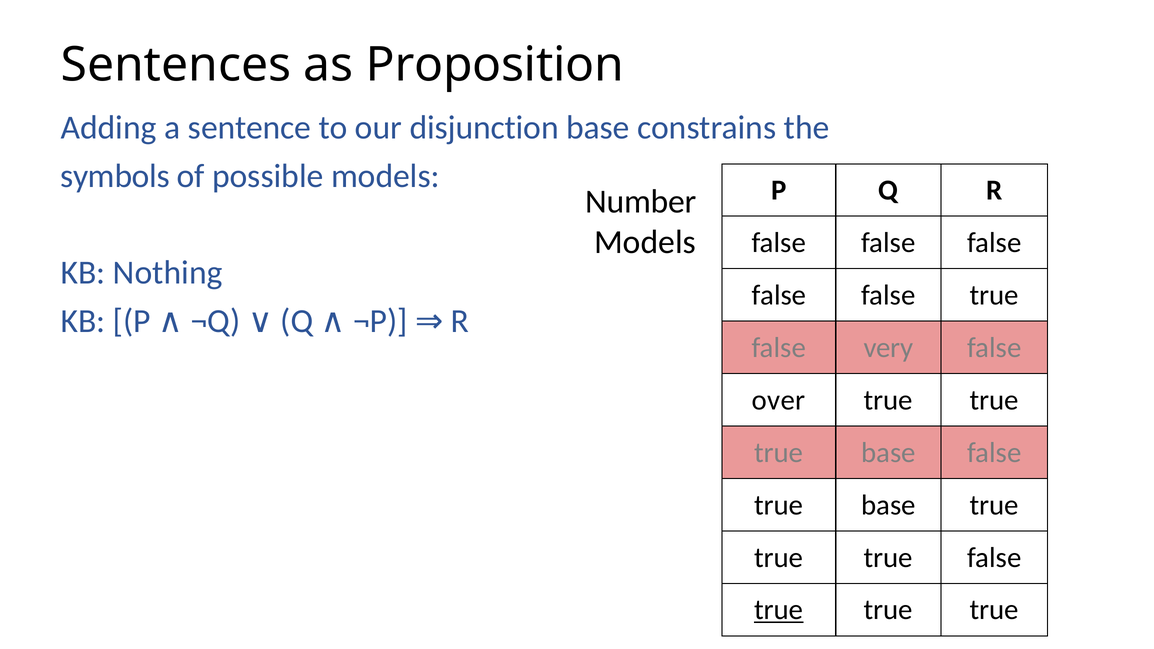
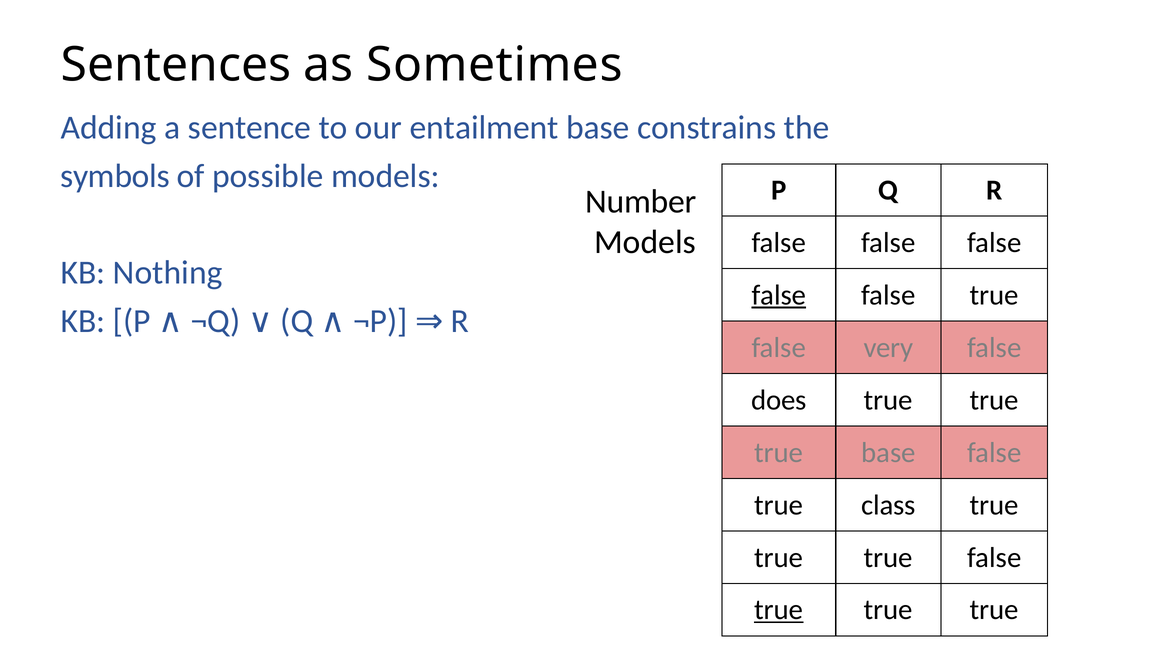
Proposition: Proposition -> Sometimes
disjunction: disjunction -> entailment
false at (779, 295) underline: none -> present
over: over -> does
base at (888, 505): base -> class
